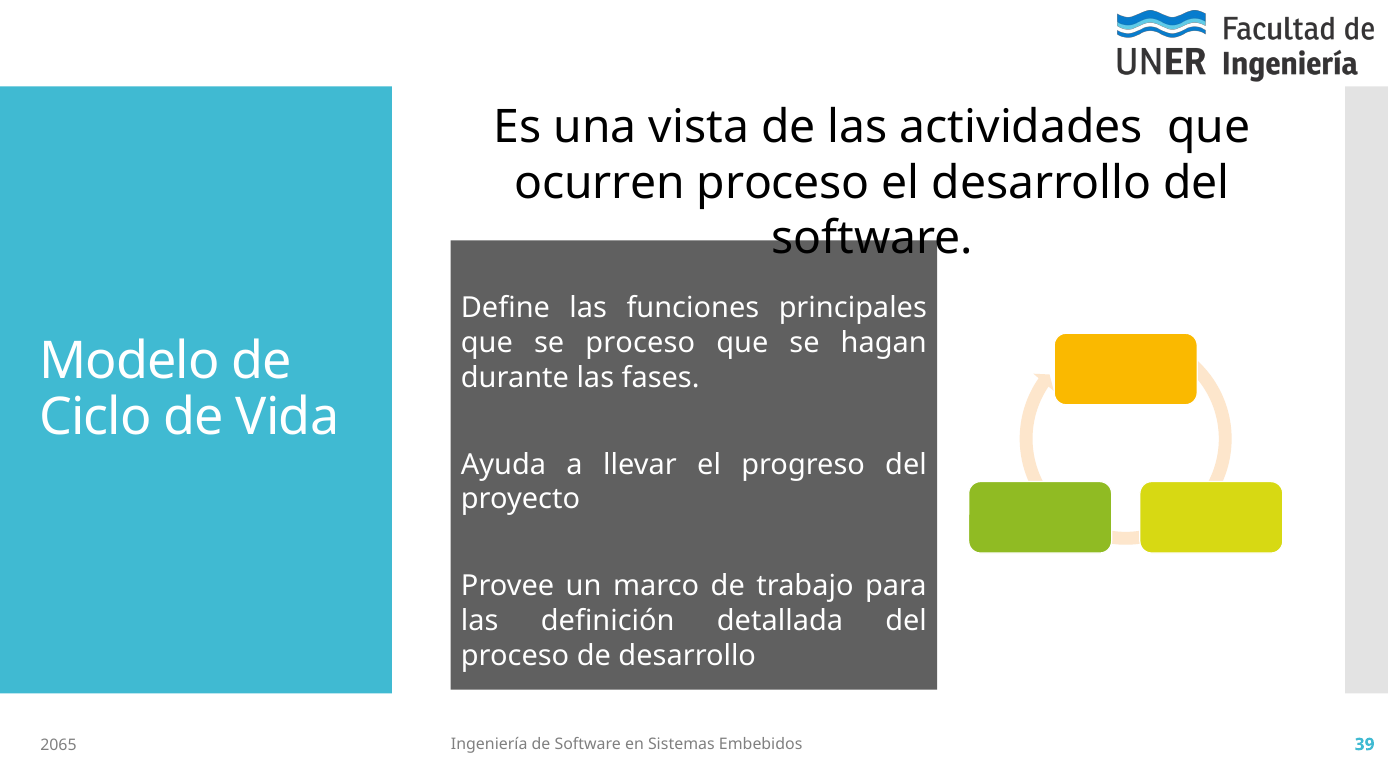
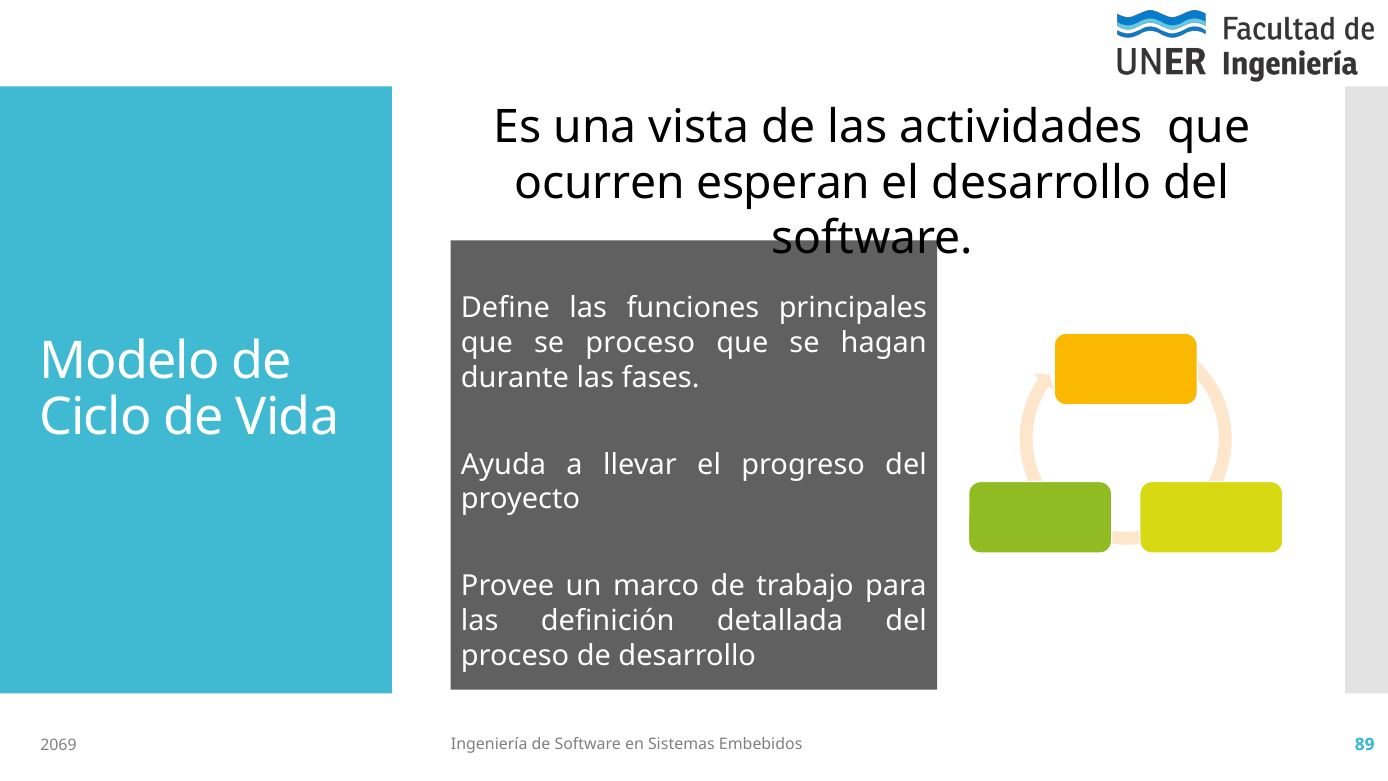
ocurren proceso: proceso -> esperan
39: 39 -> 89
2065: 2065 -> 2069
